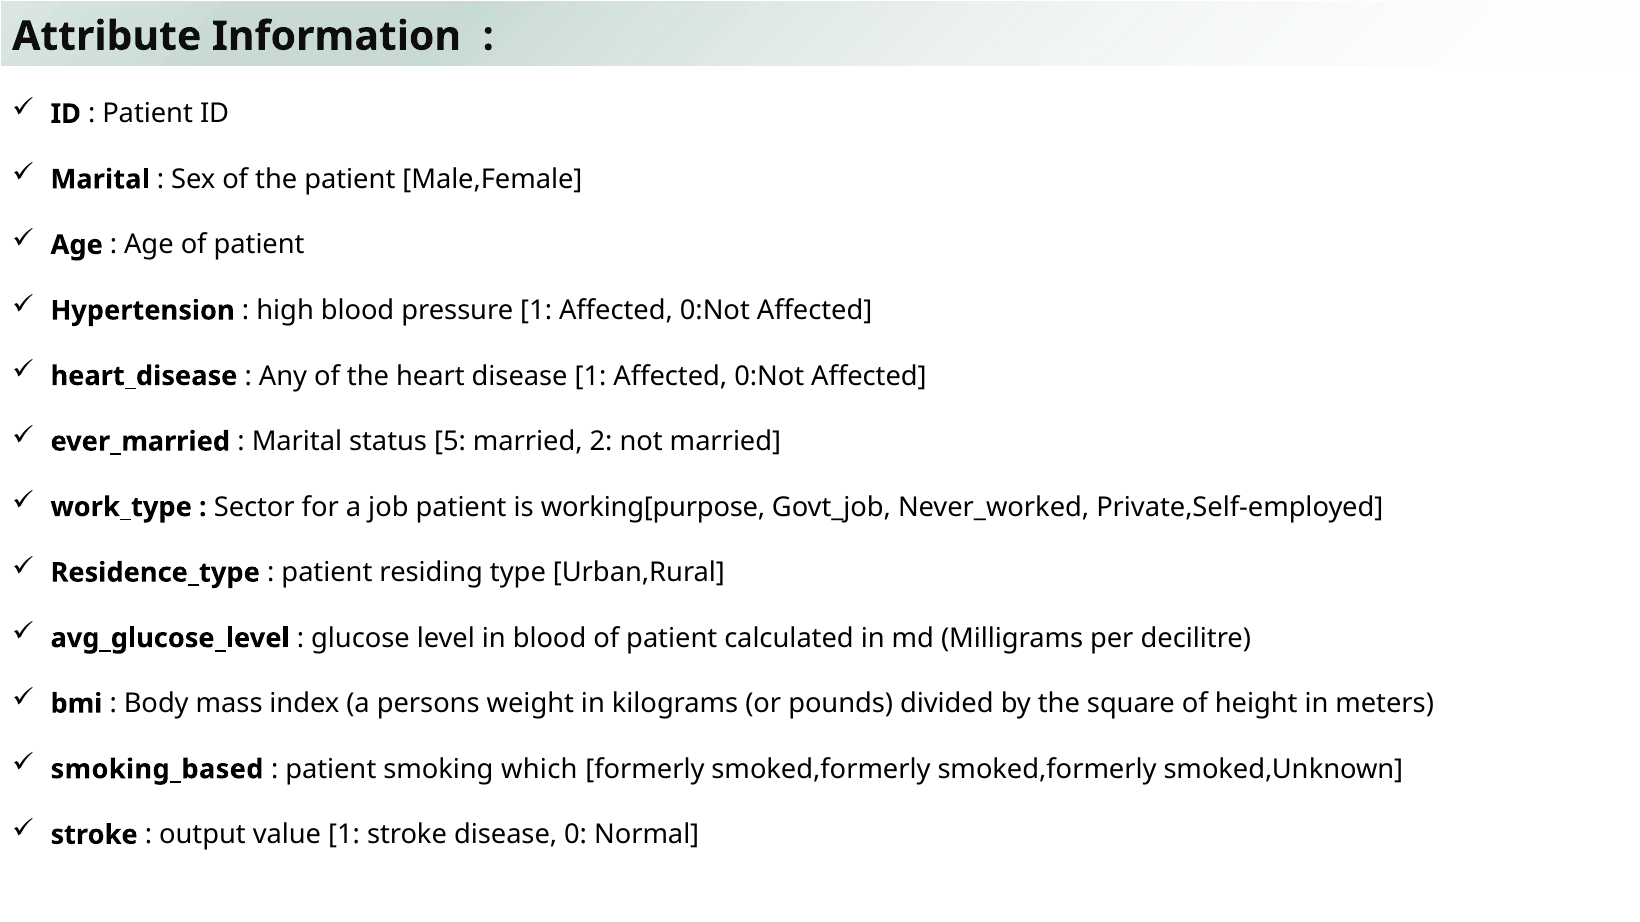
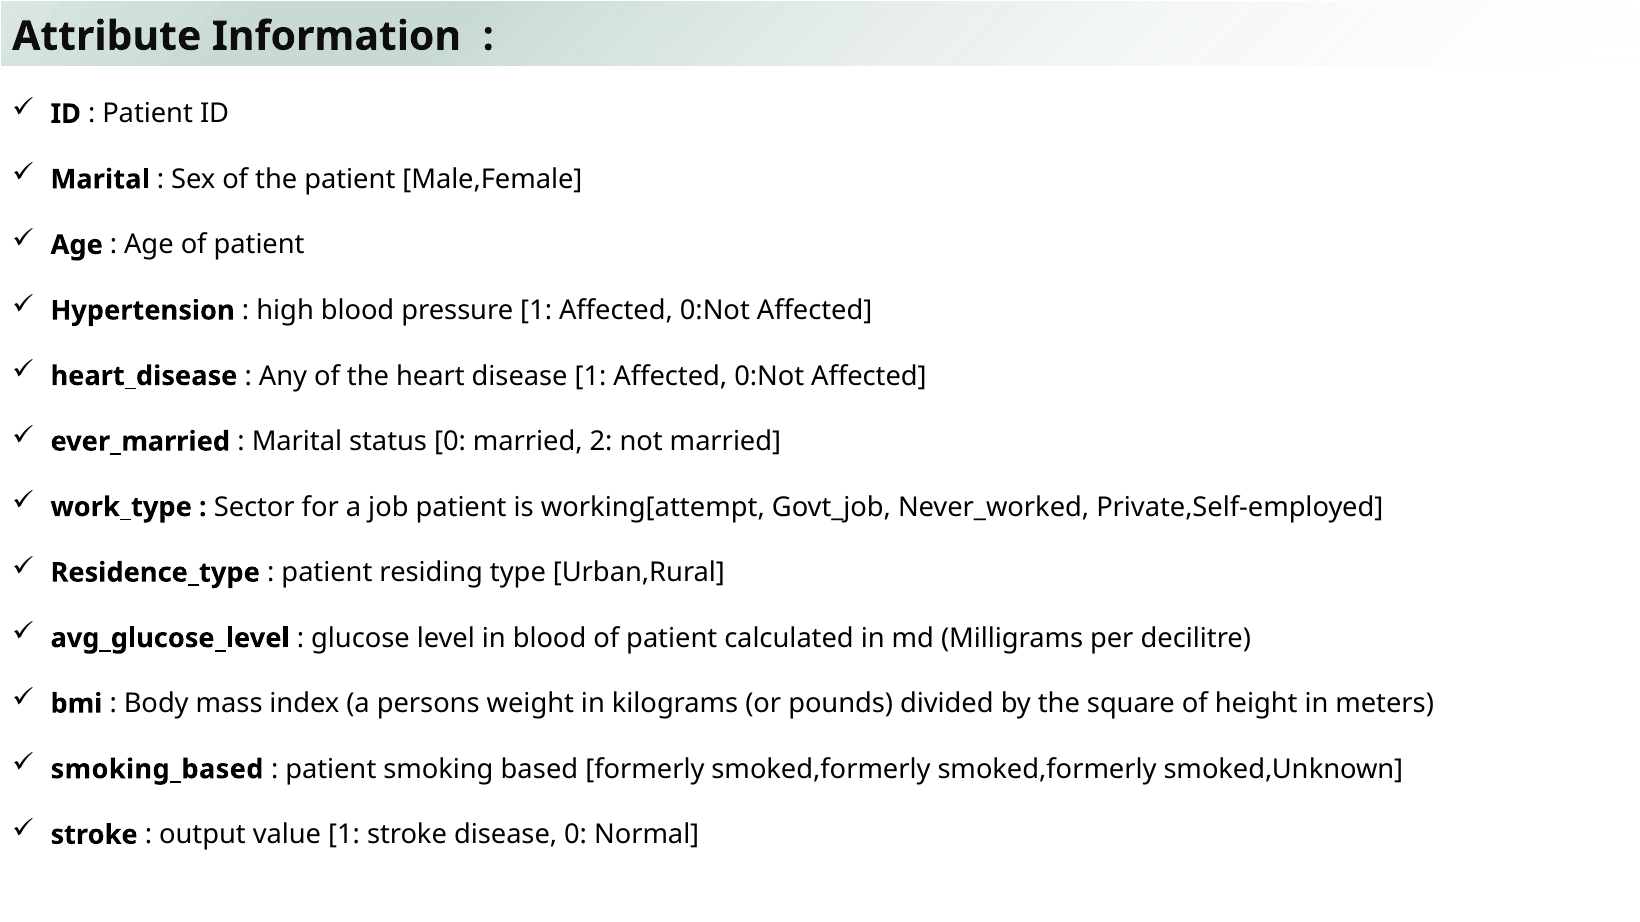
status 5: 5 -> 0
working[purpose: working[purpose -> working[attempt
which: which -> based
